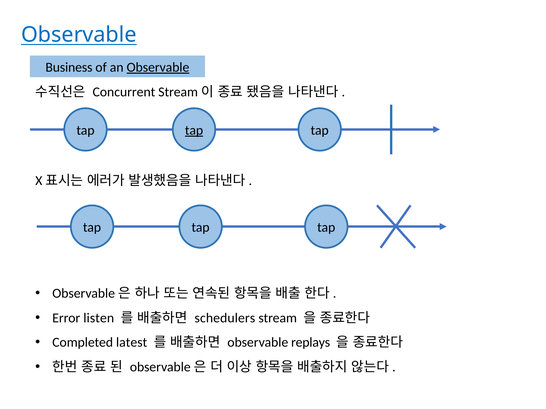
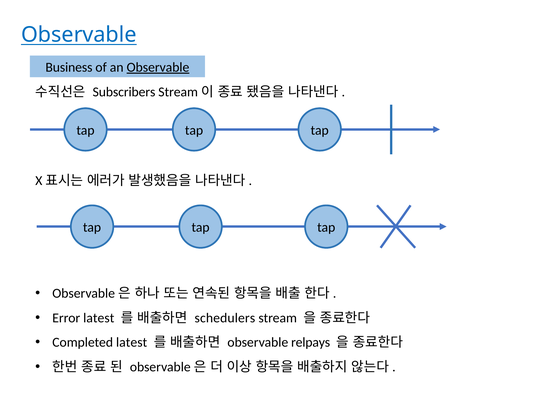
Concurrent: Concurrent -> Subscribers
tap at (194, 130) underline: present -> none
Error listen: listen -> latest
replays: replays -> relpays
